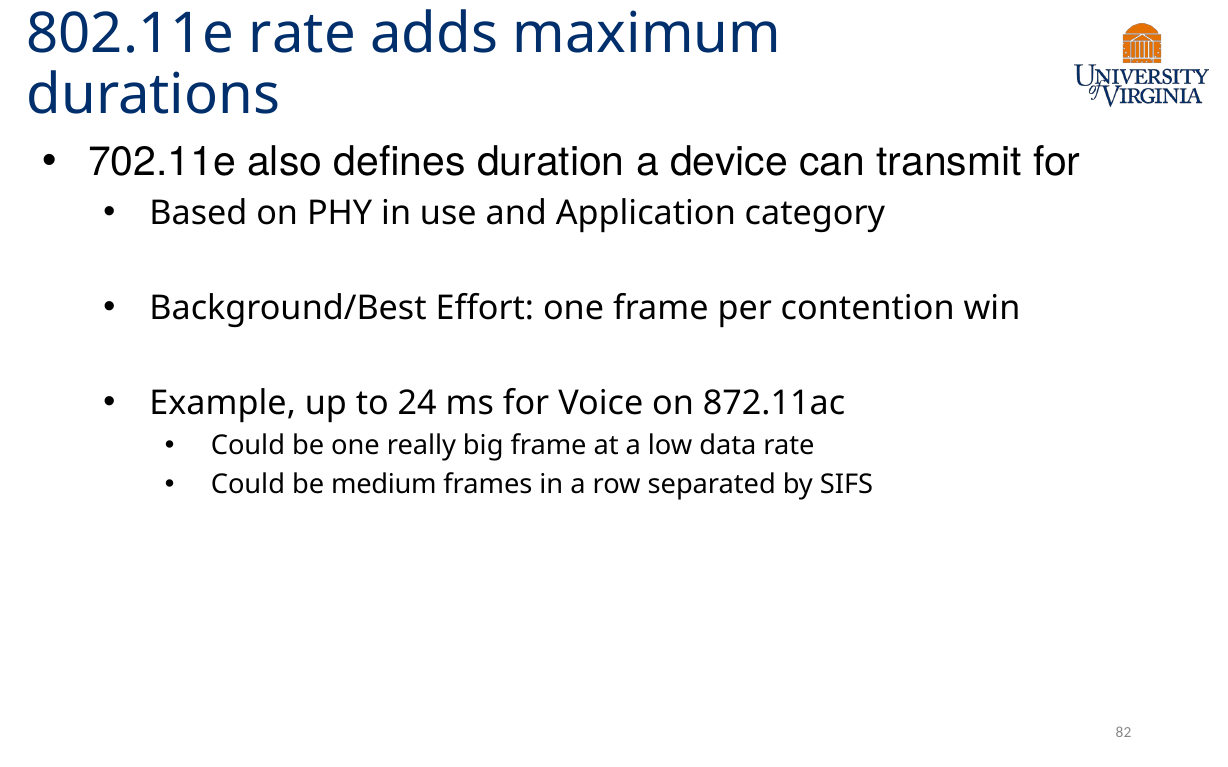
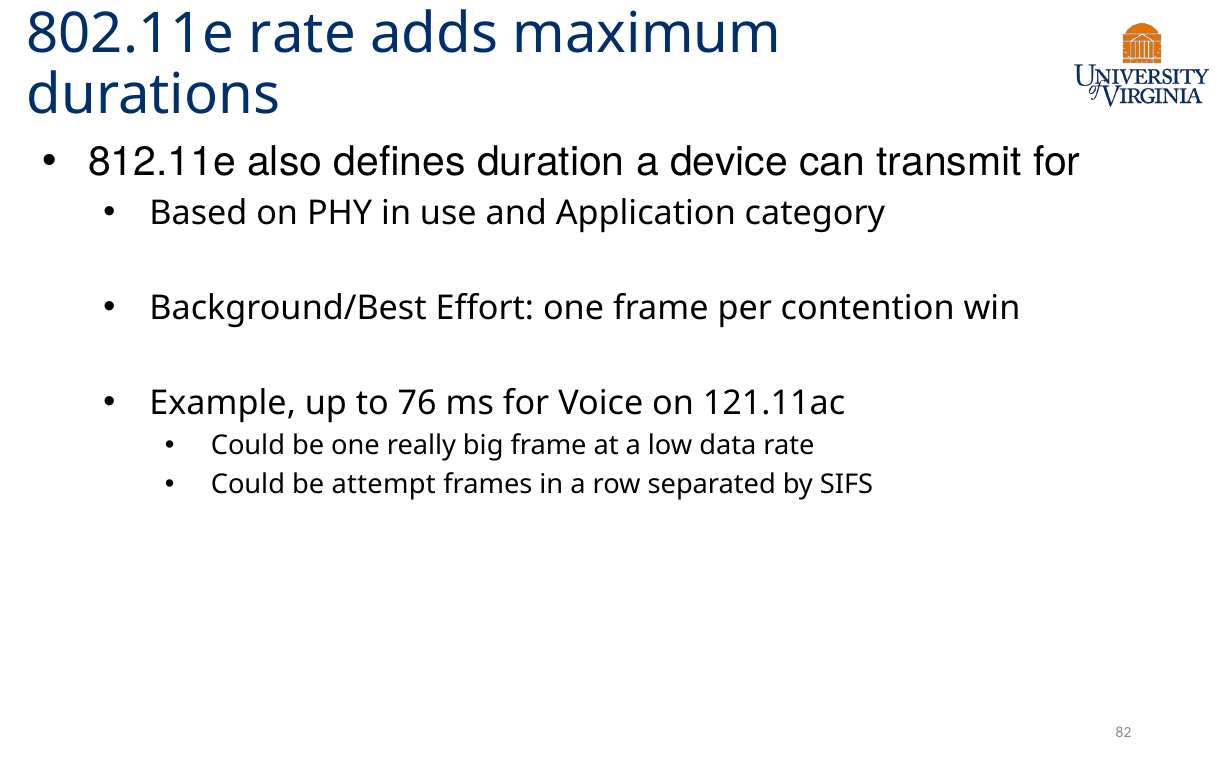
702.11e: 702.11e -> 812.11e
24: 24 -> 76
872.11ac: 872.11ac -> 121.11ac
medium: medium -> attempt
